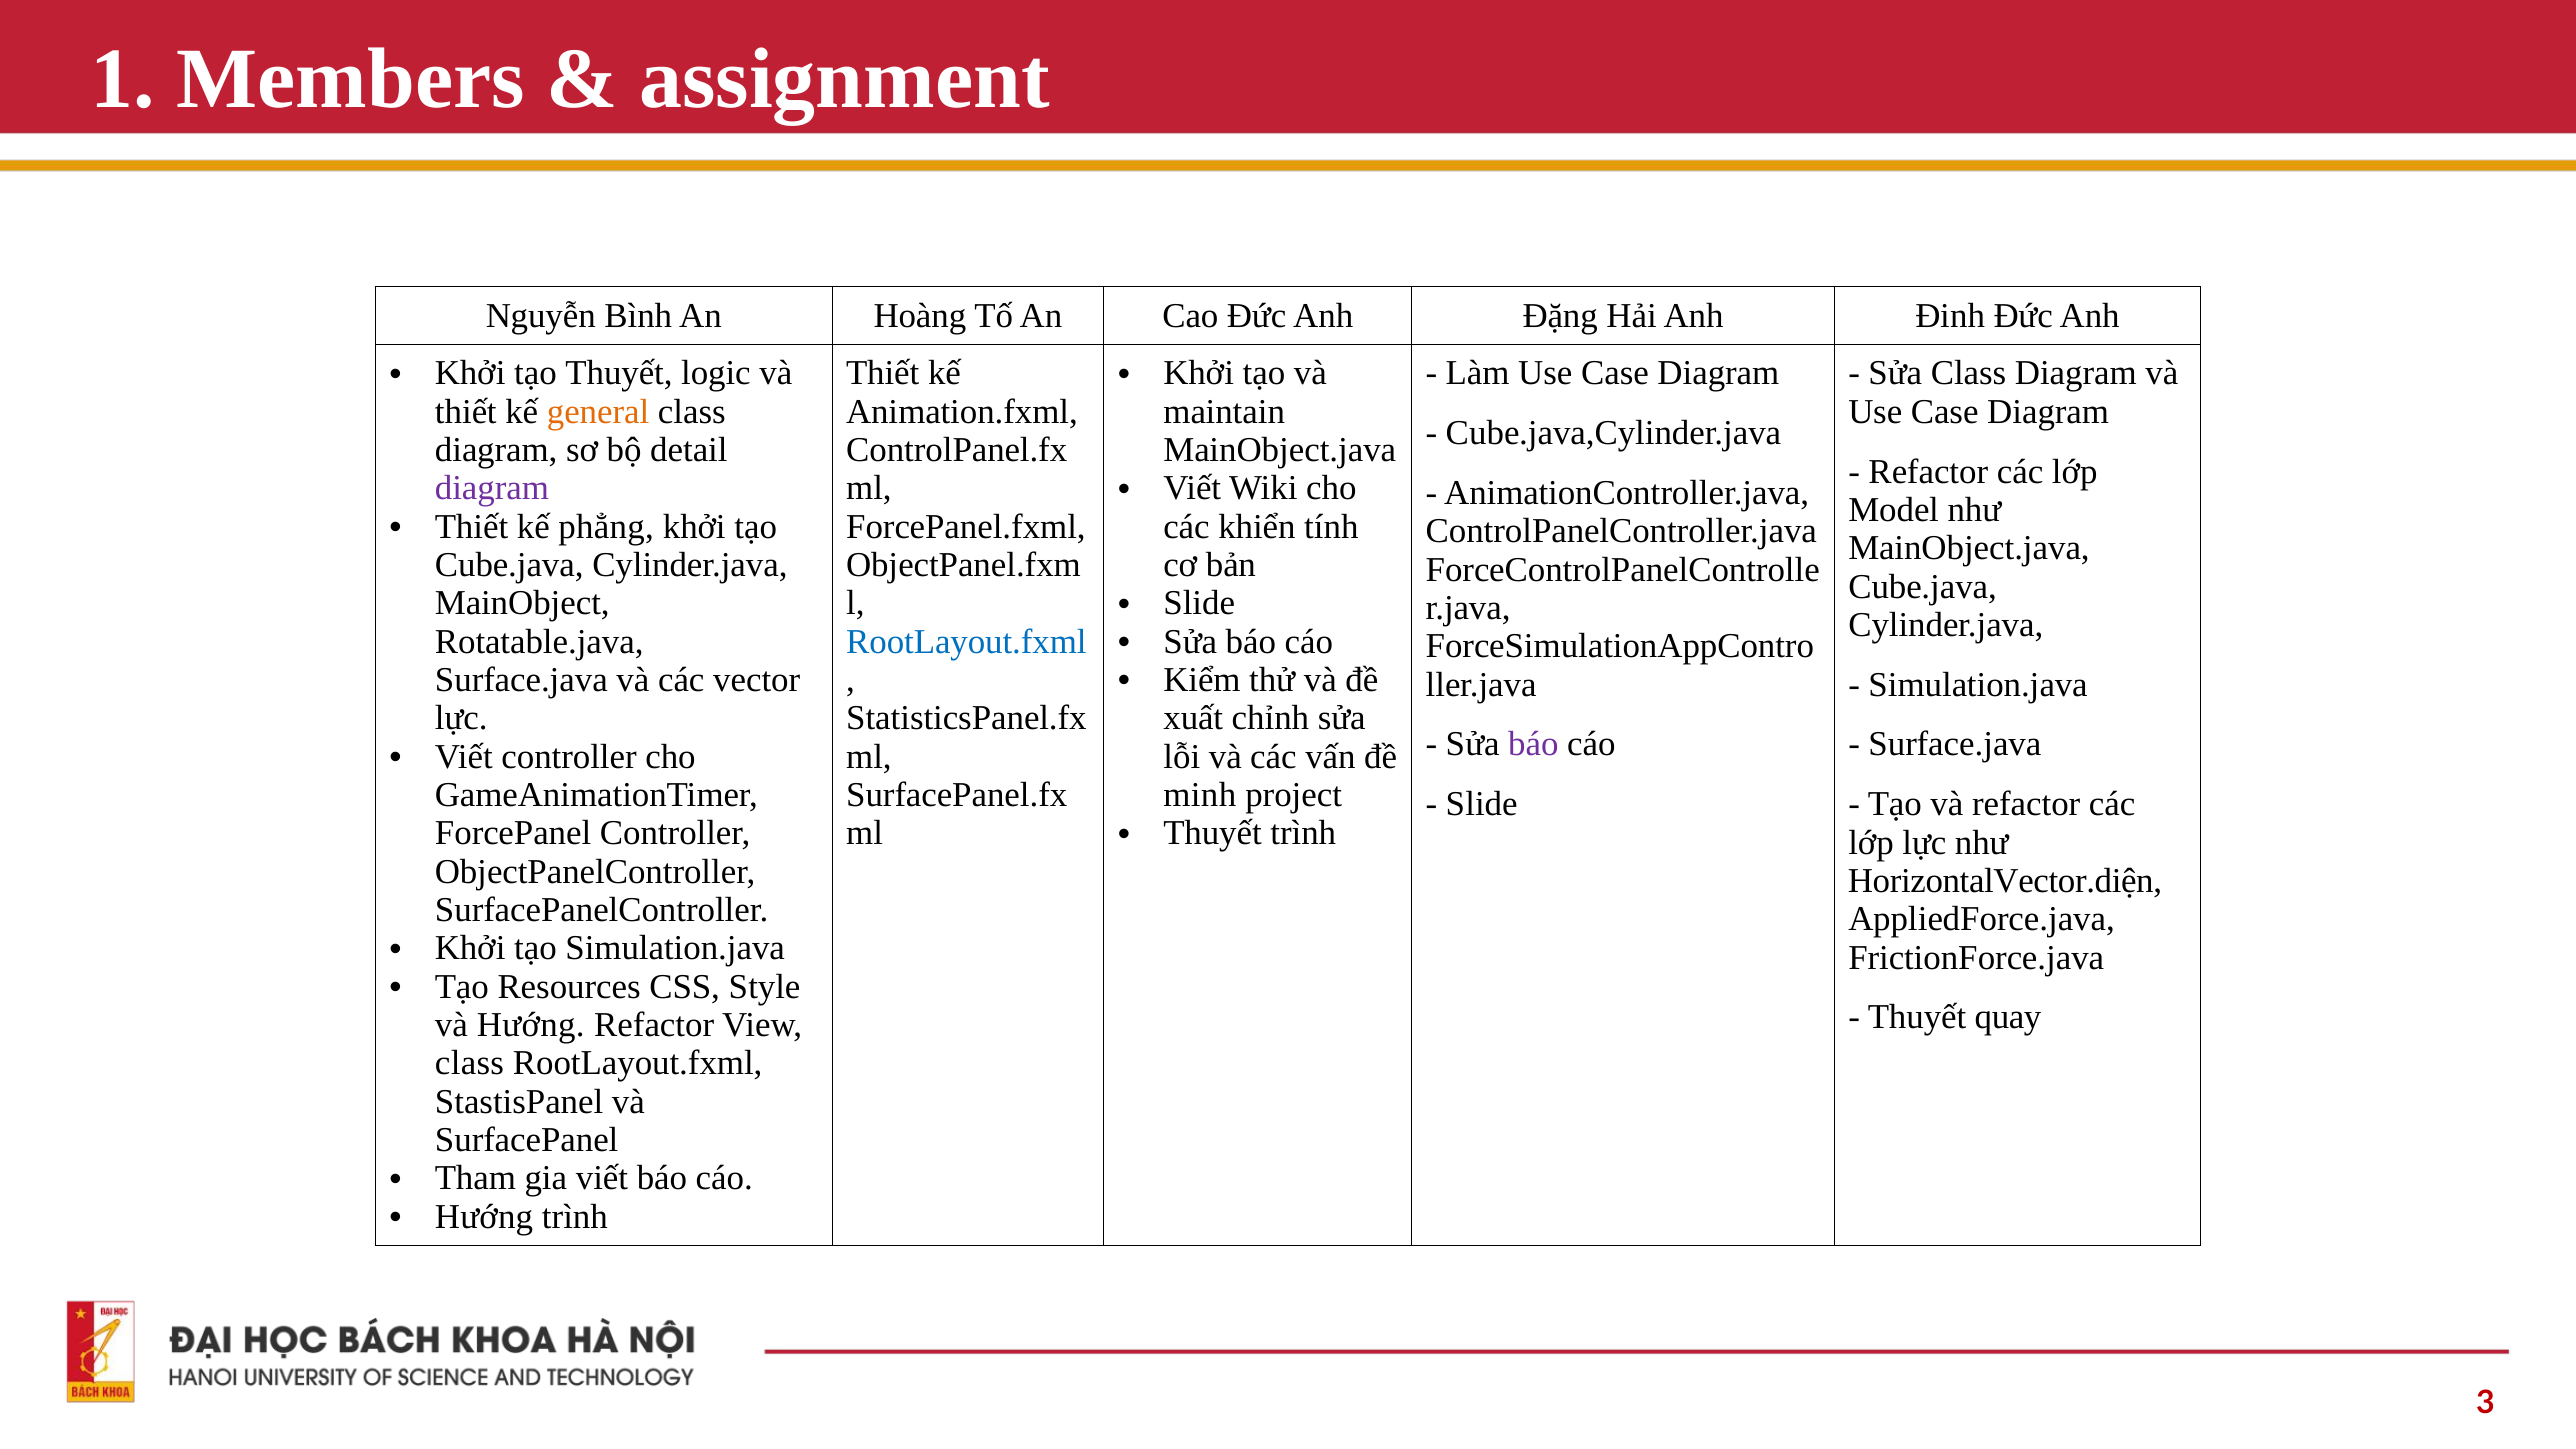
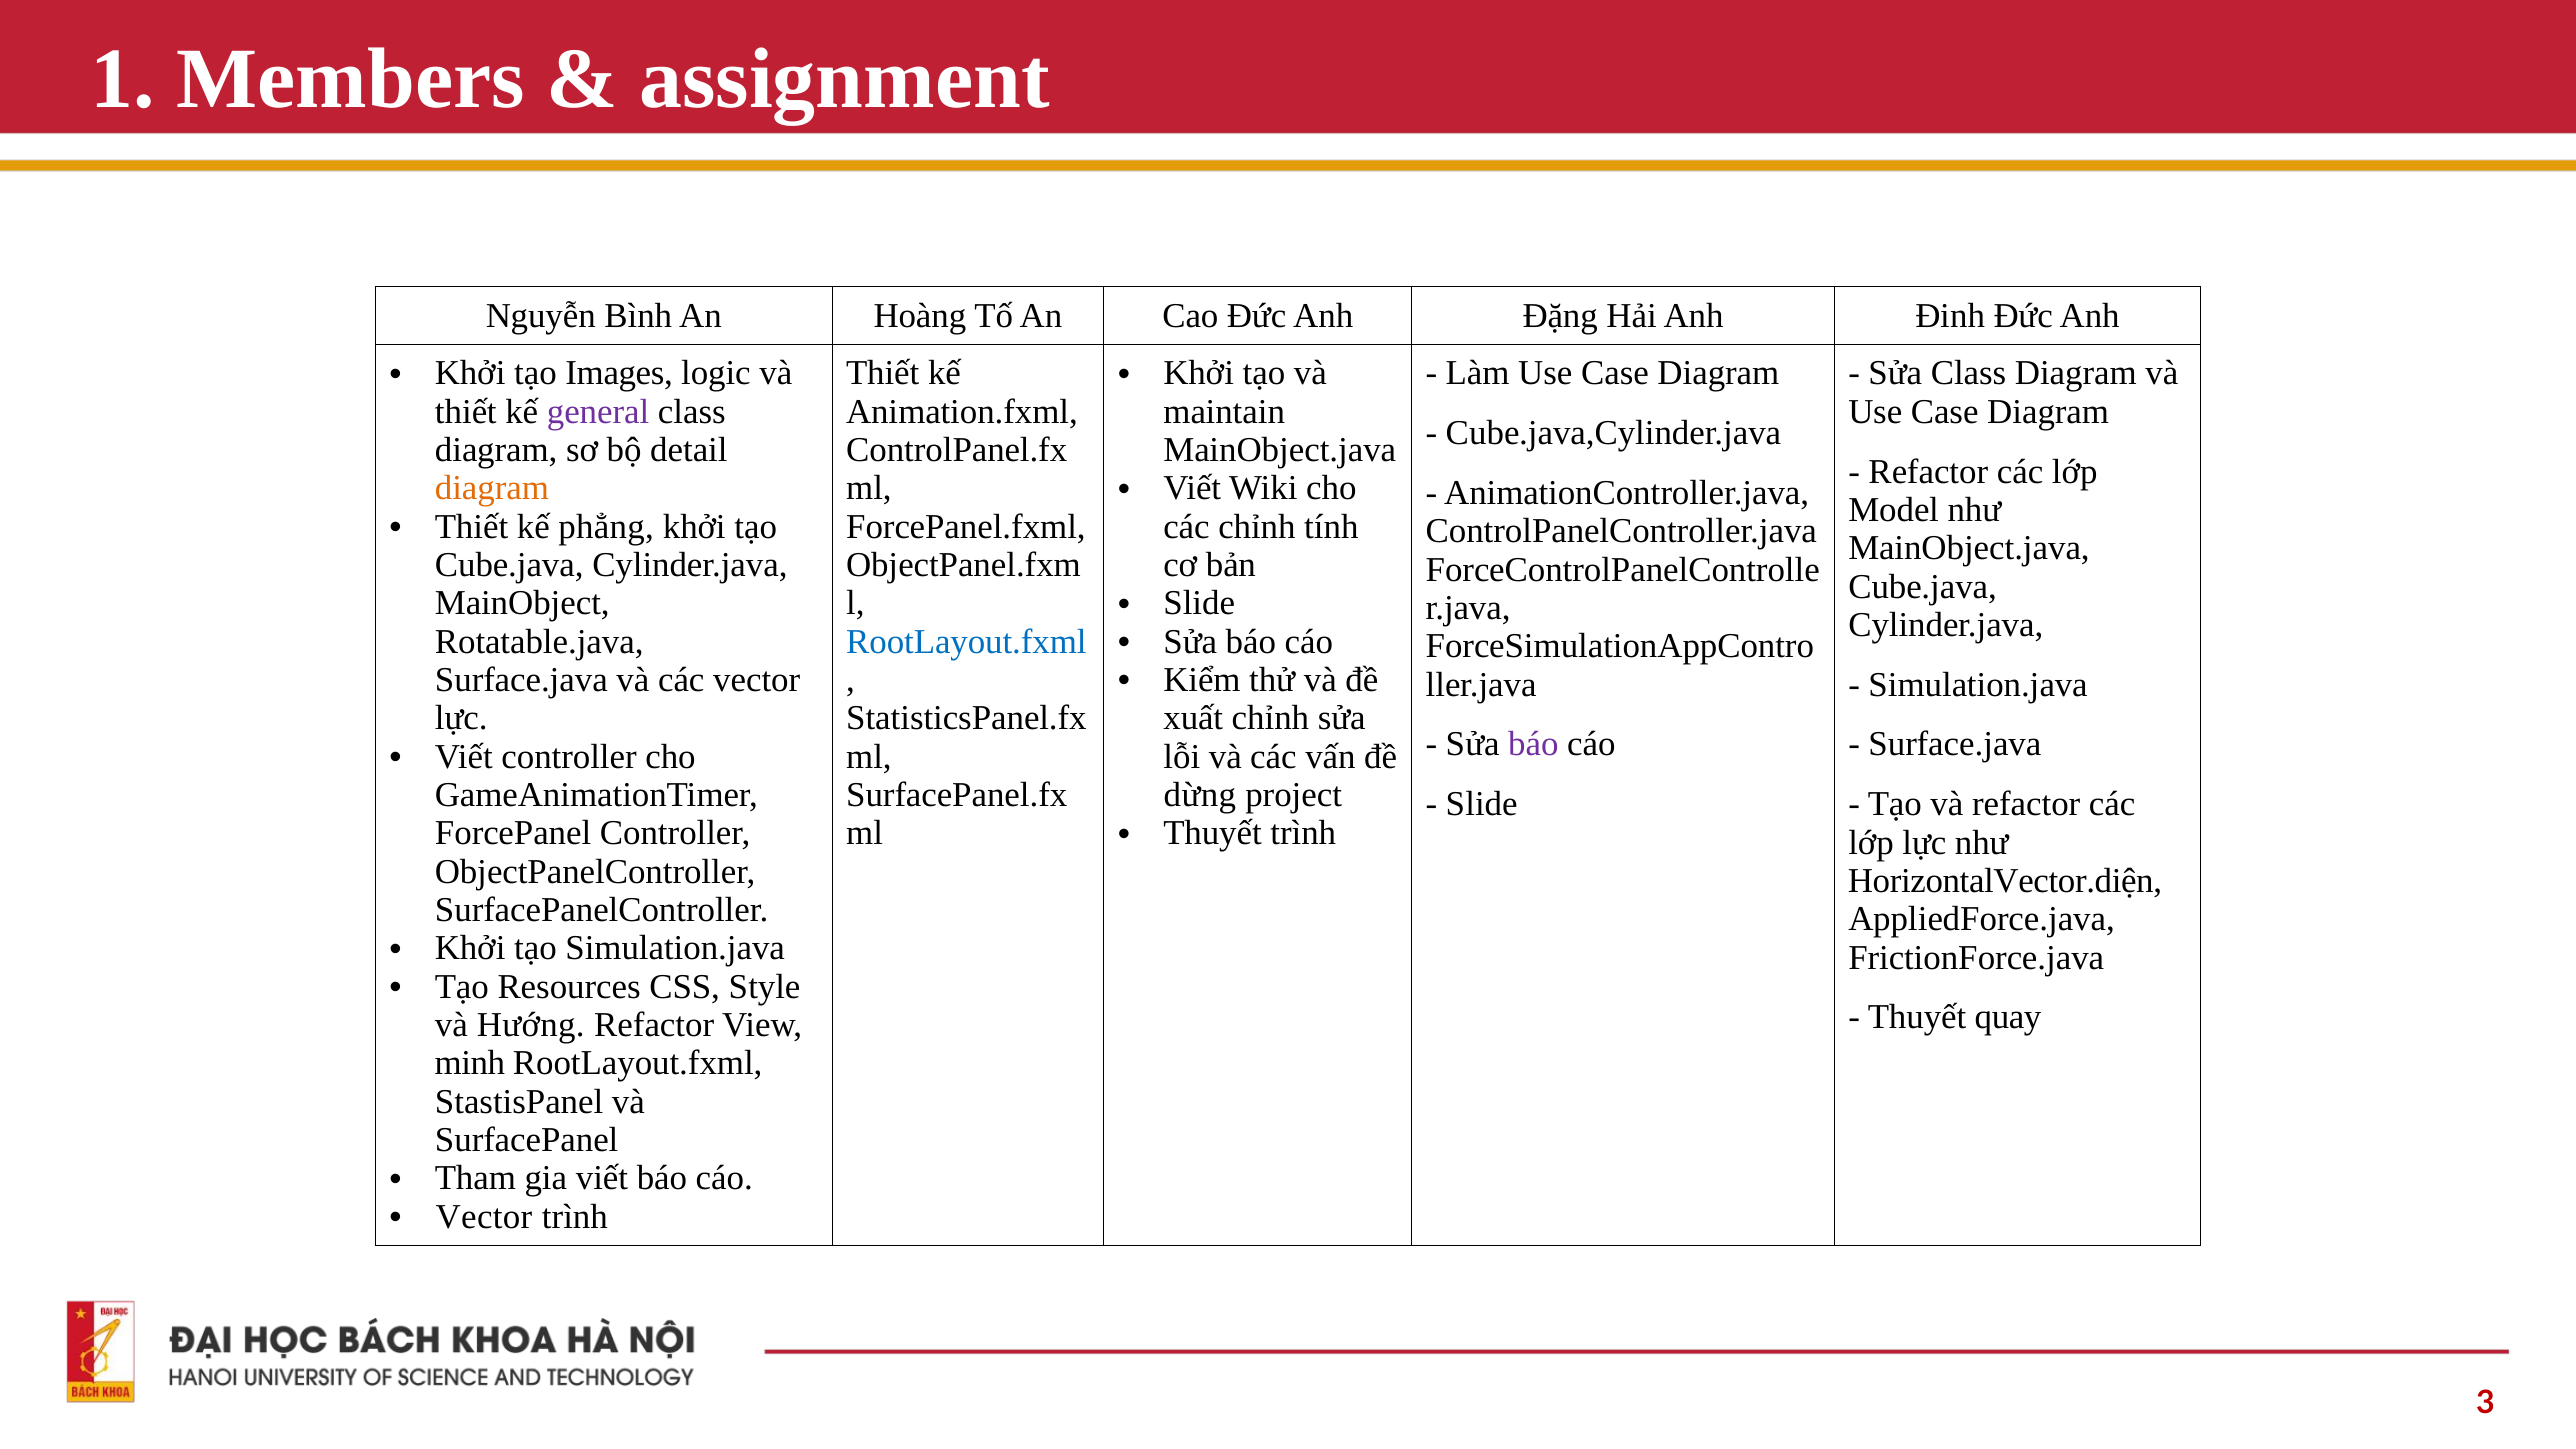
tạo Thuyết: Thuyết -> Images
general colour: orange -> purple
diagram at (492, 488) colour: purple -> orange
các khiển: khiển -> chỉnh
minh: minh -> dừng
class at (470, 1063): class -> minh
Hướng at (484, 1217): Hướng -> Vector
